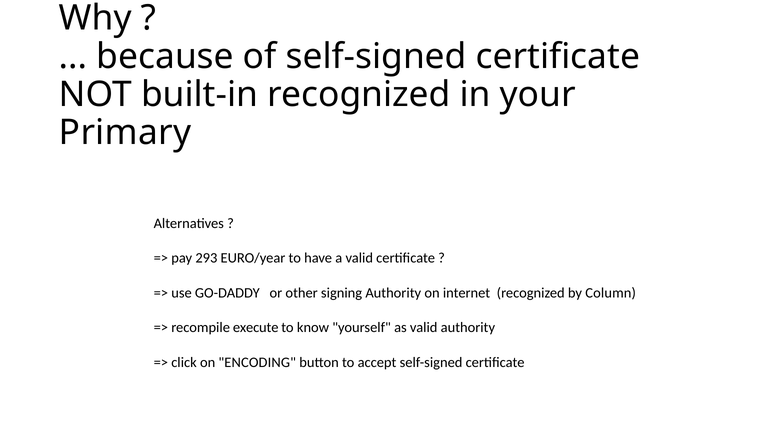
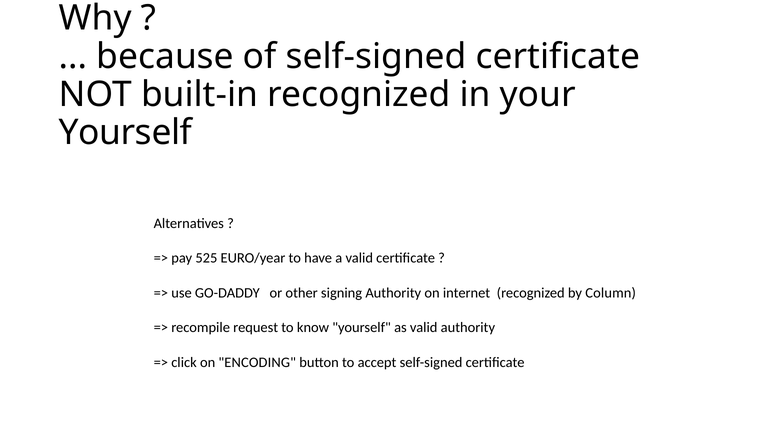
Primary at (125, 133): Primary -> Yourself
293: 293 -> 525
execute: execute -> request
